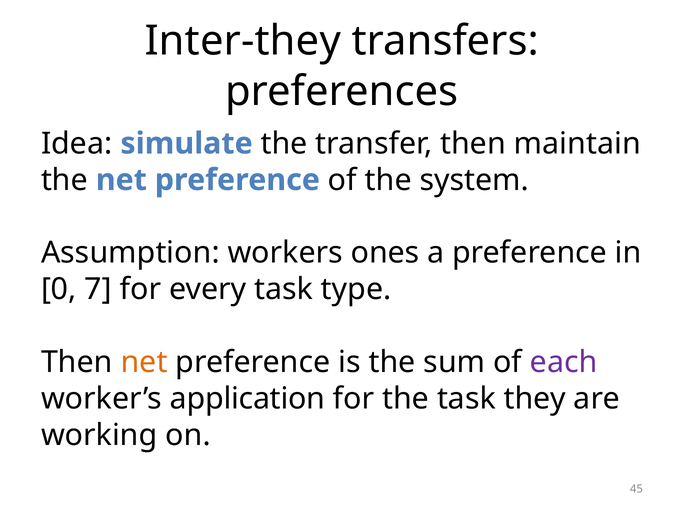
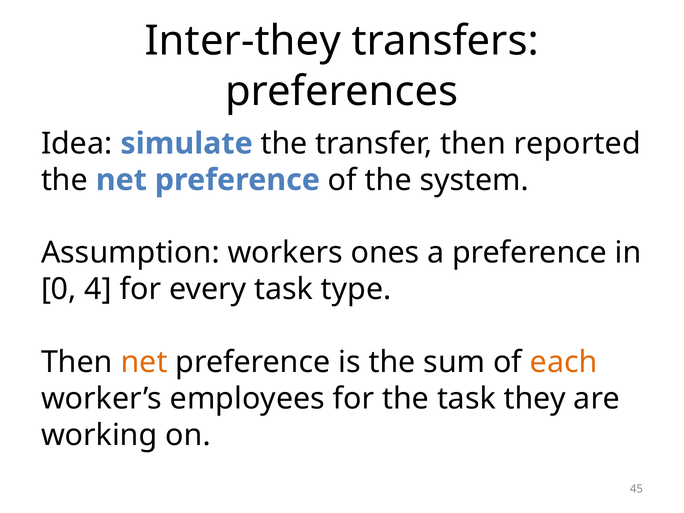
maintain: maintain -> reported
7: 7 -> 4
each colour: purple -> orange
application: application -> employees
